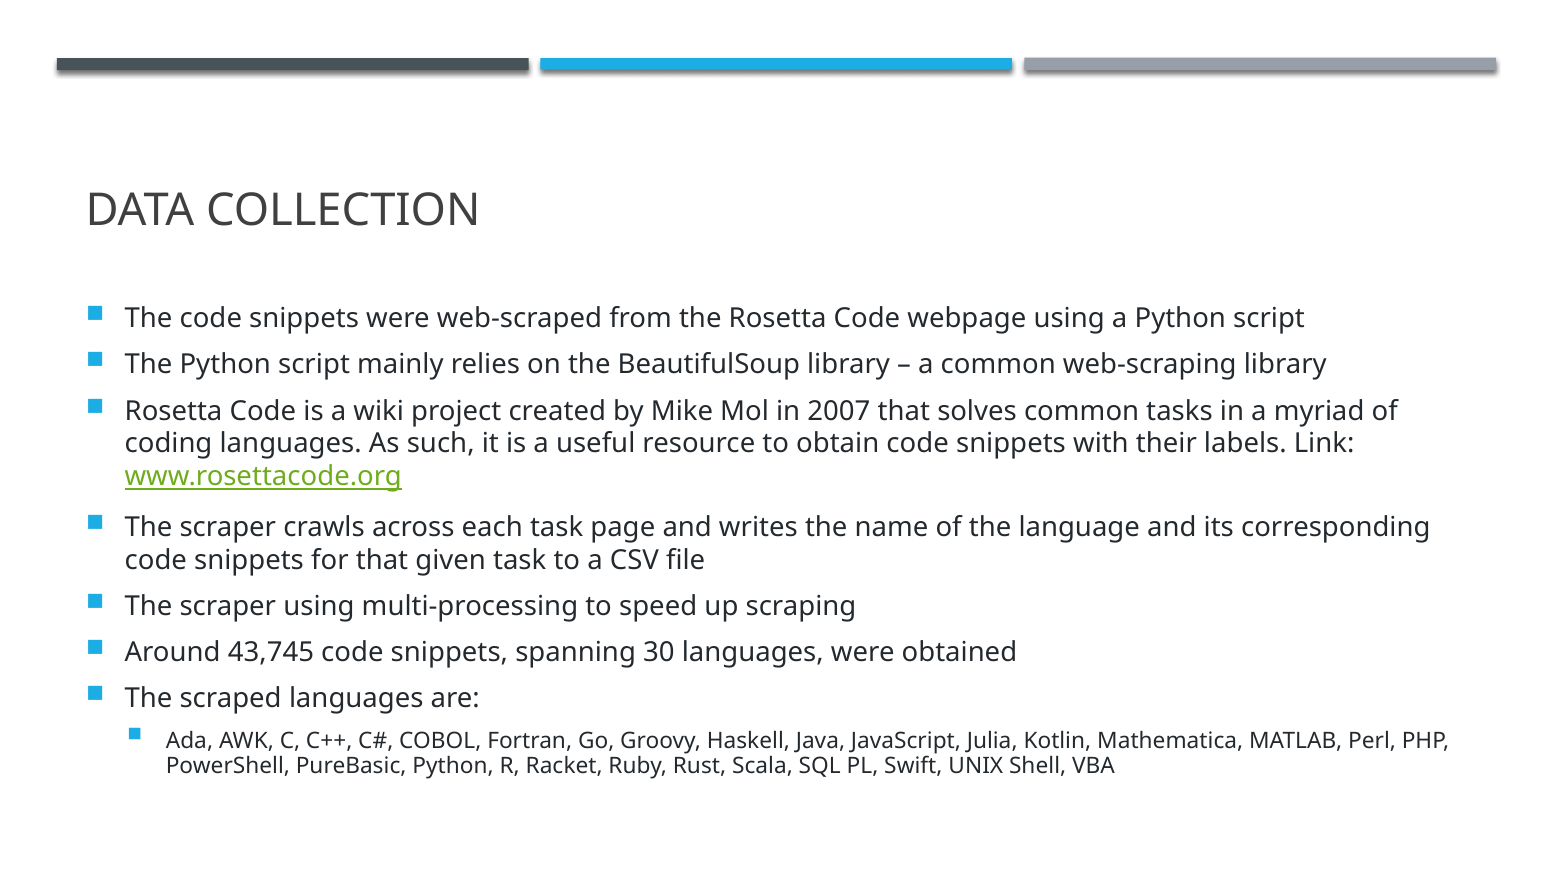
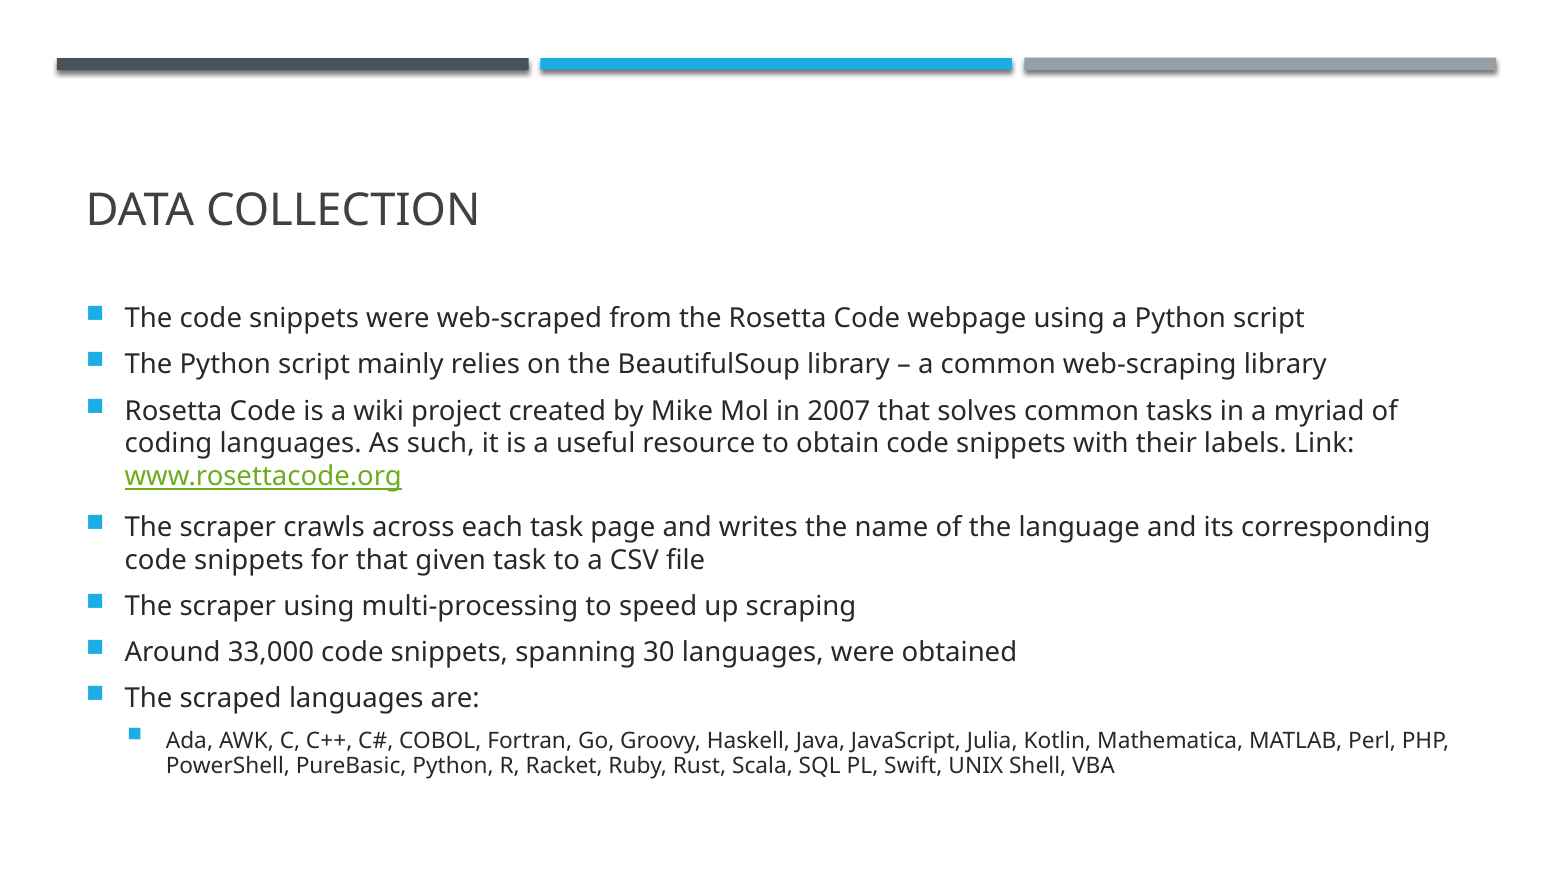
43,745: 43,745 -> 33,000
